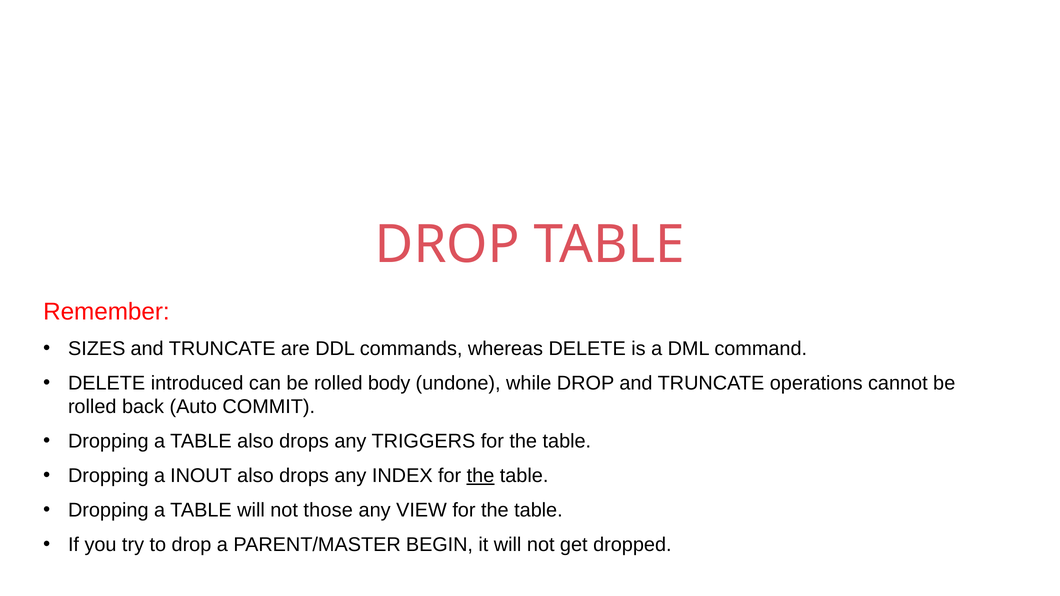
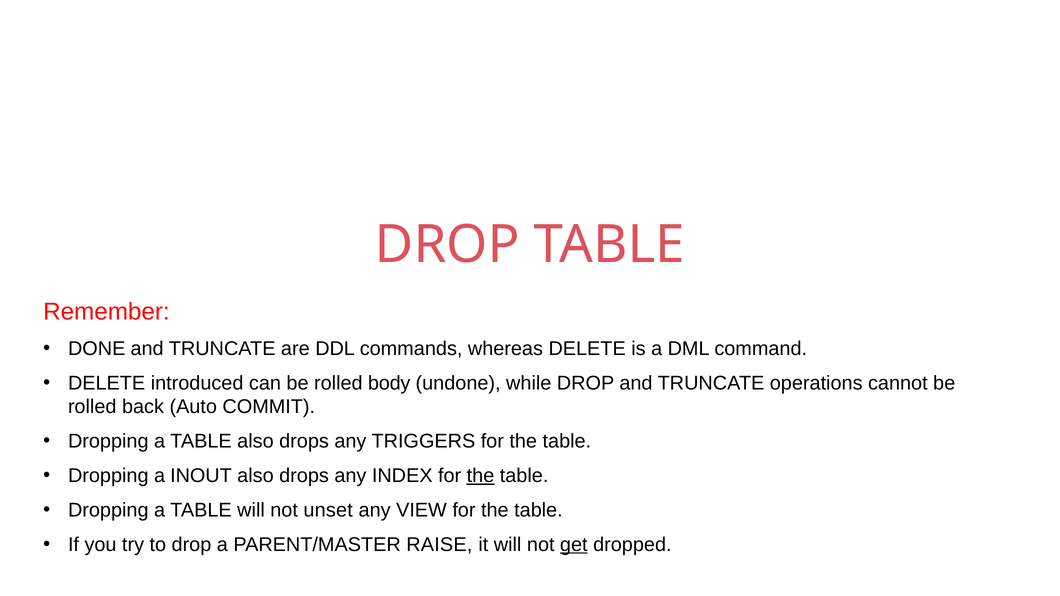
SIZES: SIZES -> DONE
those: those -> unset
BEGIN: BEGIN -> RAISE
get underline: none -> present
